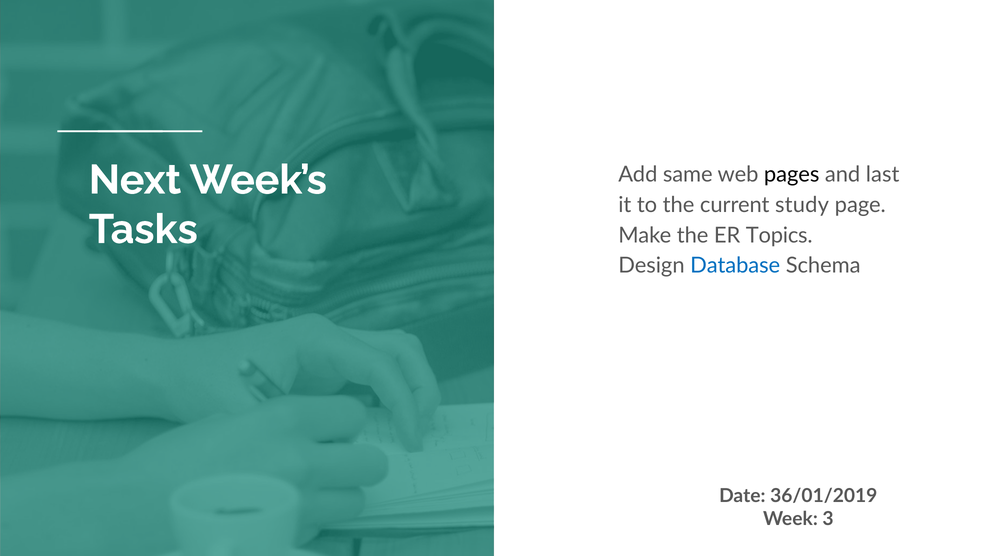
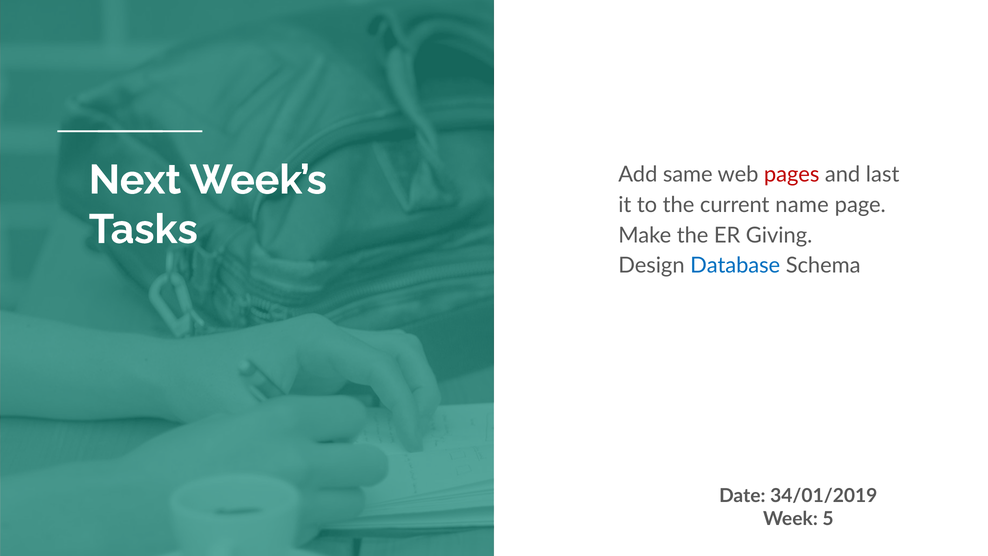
pages colour: black -> red
study: study -> name
Topics: Topics -> Giving
36/01/2019: 36/01/2019 -> 34/01/2019
3: 3 -> 5
